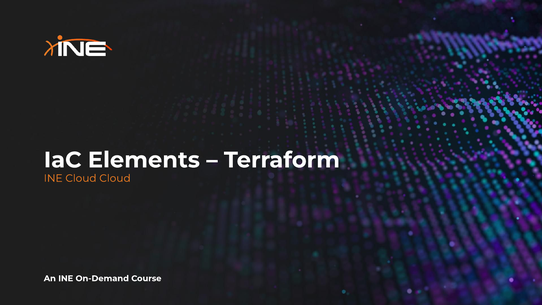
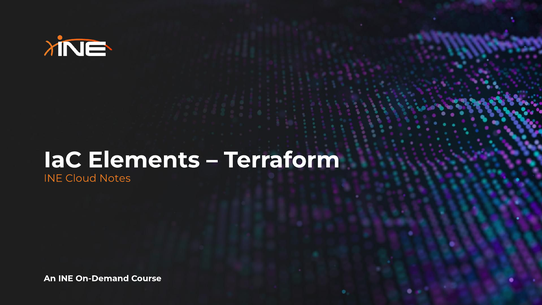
Cloud Cloud: Cloud -> Notes
